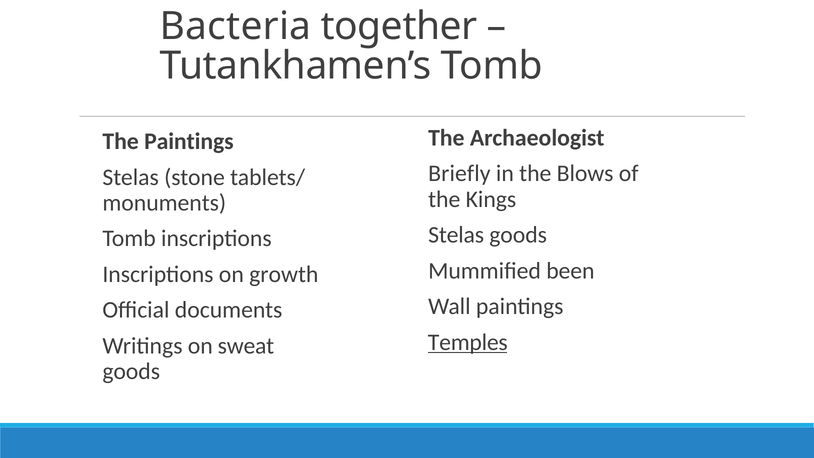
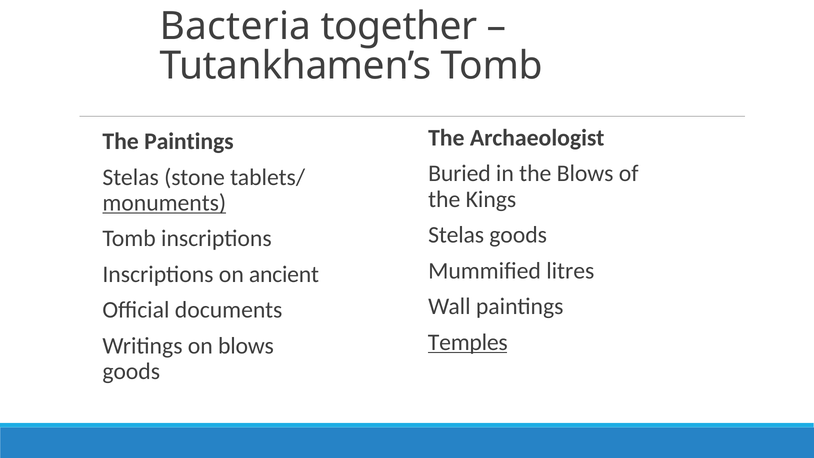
Briefly: Briefly -> Buried
monuments underline: none -> present
been: been -> litres
growth: growth -> ancient
on sweat: sweat -> blows
